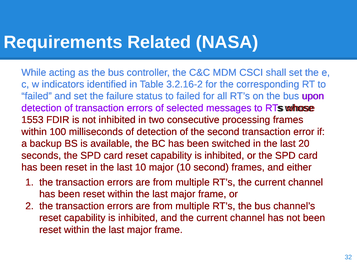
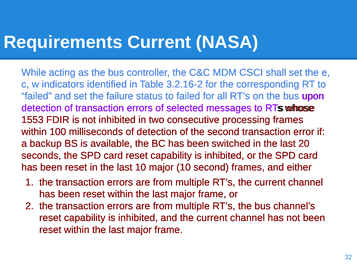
Requirements Related: Related -> Current
